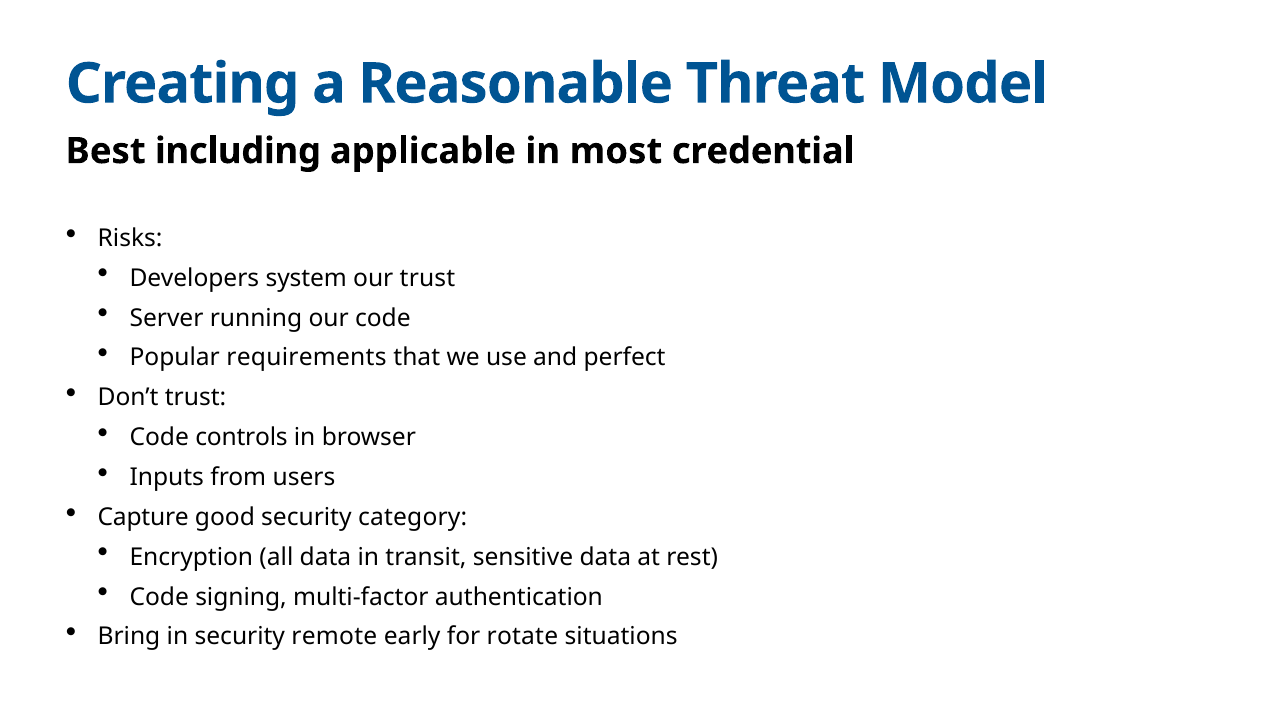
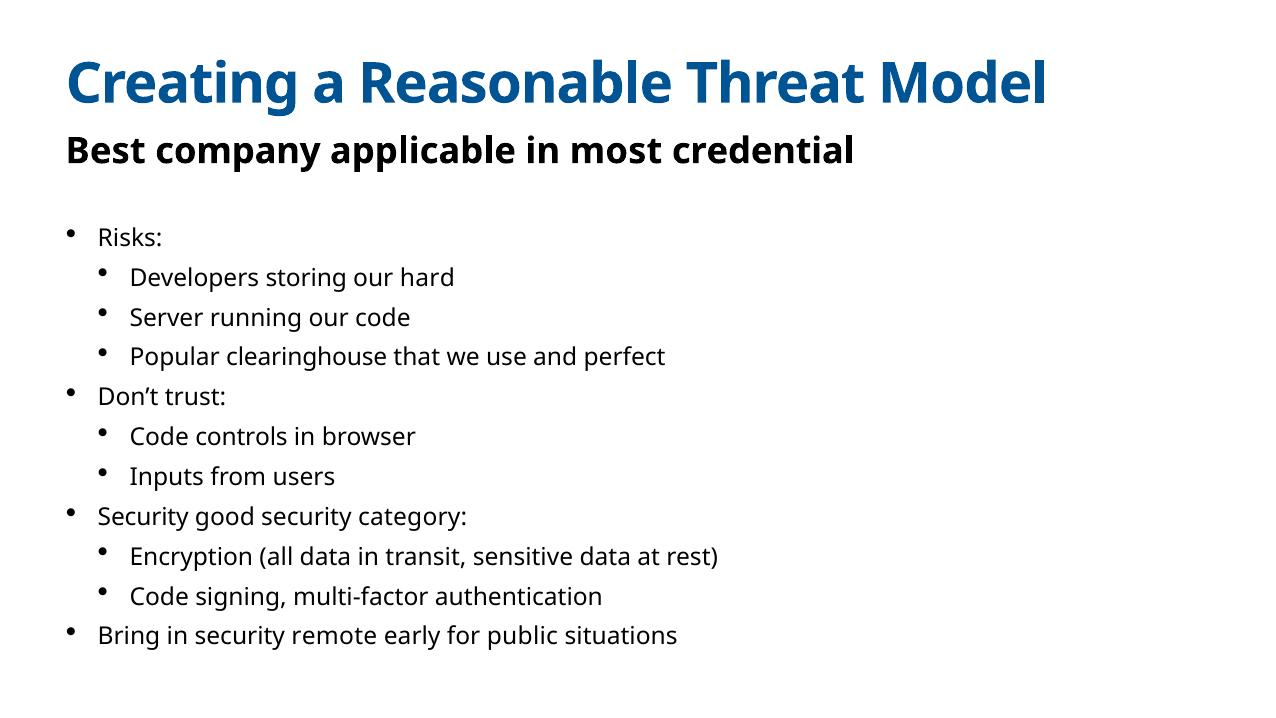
including: including -> company
system: system -> storing
our trust: trust -> hard
requirements: requirements -> clearinghouse
Capture at (143, 517): Capture -> Security
rotate: rotate -> public
